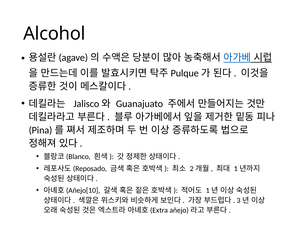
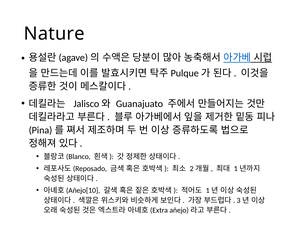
Alcohol: Alcohol -> Nature
